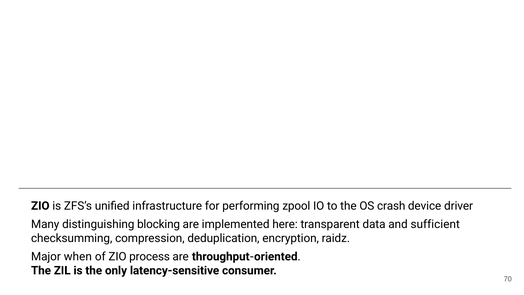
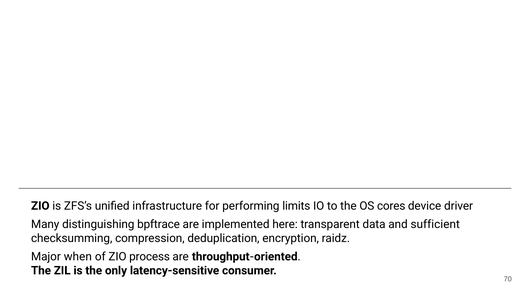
zpool: zpool -> limits
crash: crash -> cores
blocking: blocking -> bpftrace
